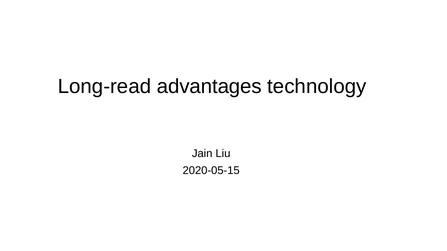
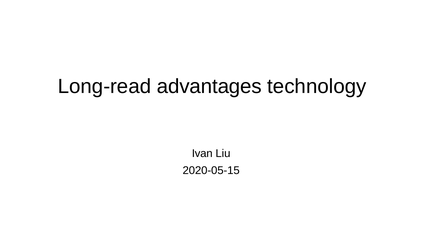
Jain: Jain -> Ivan
